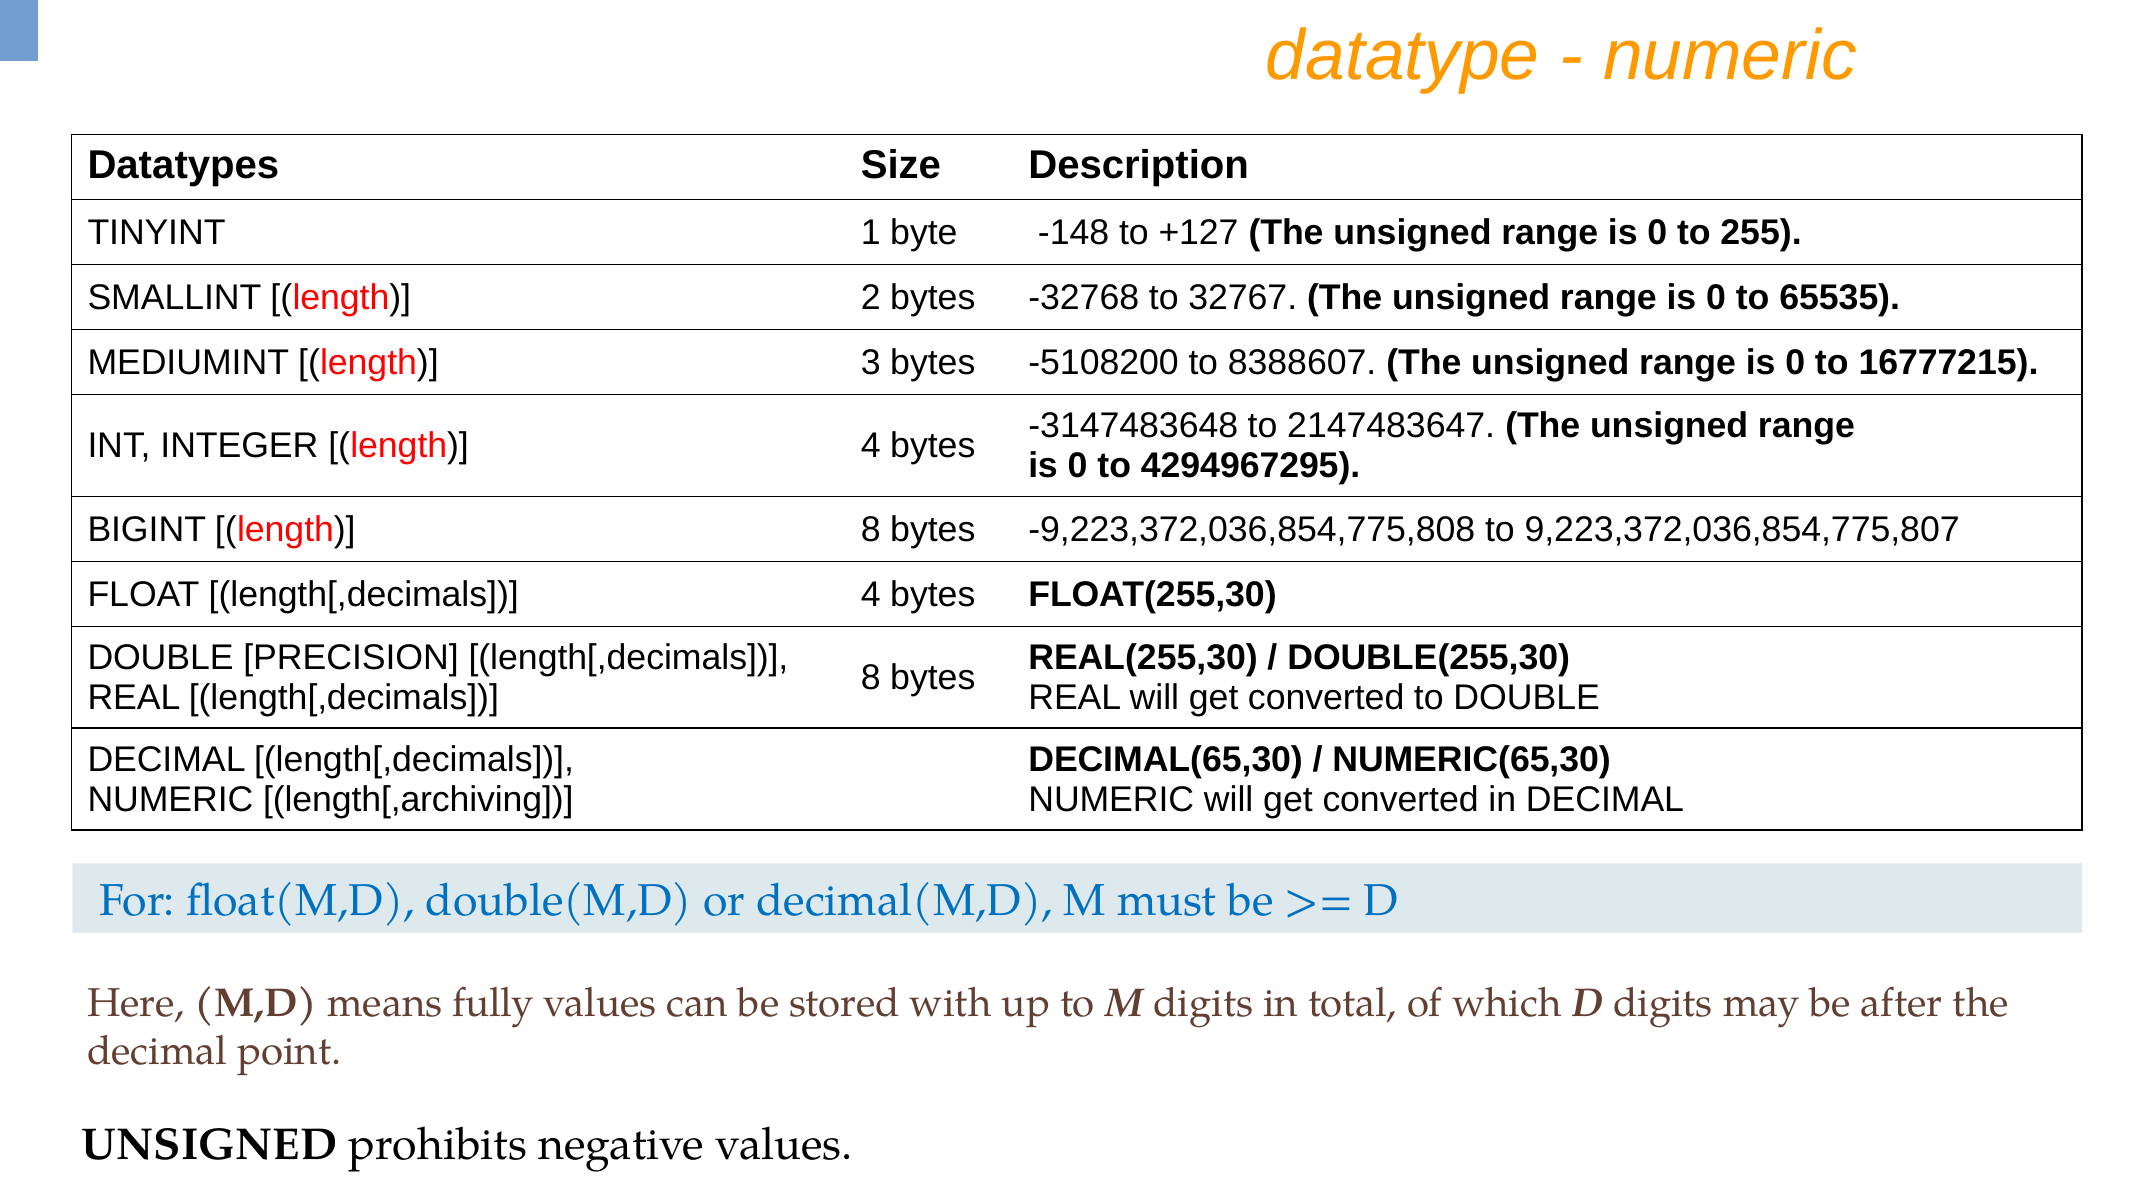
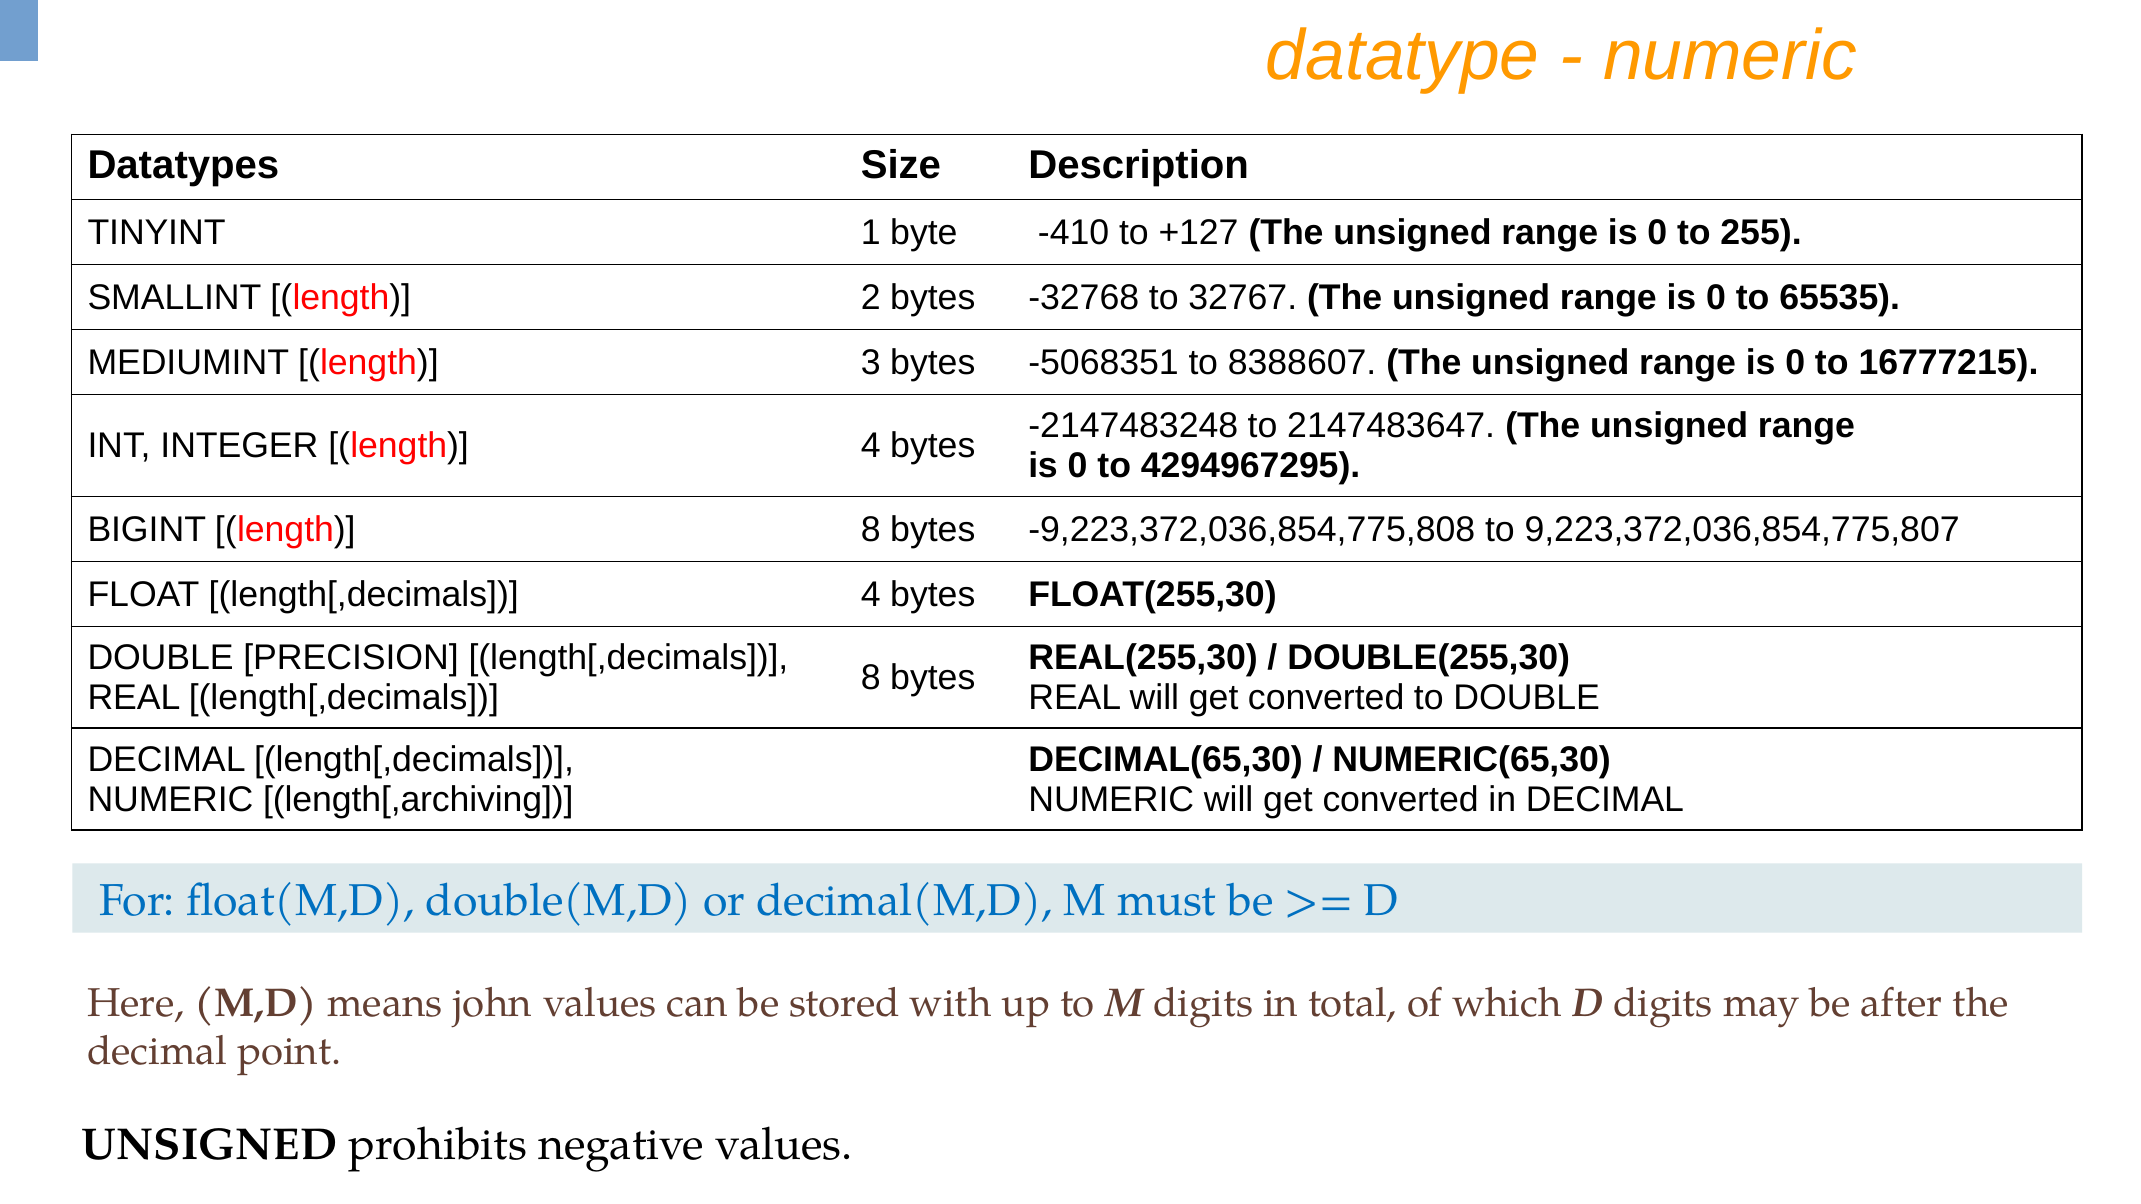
-148: -148 -> -410
-5108200: -5108200 -> -5068351
-3147483648: -3147483648 -> -2147483248
fully: fully -> john
